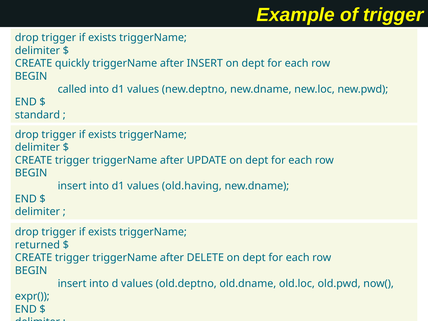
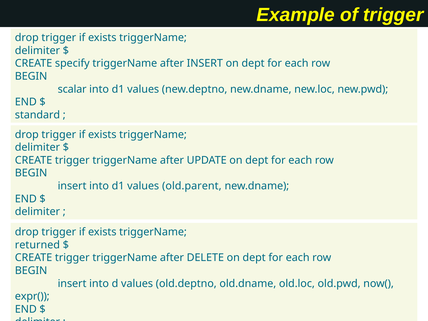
quickly: quickly -> specify
called: called -> scalar
old.having: old.having -> old.parent
